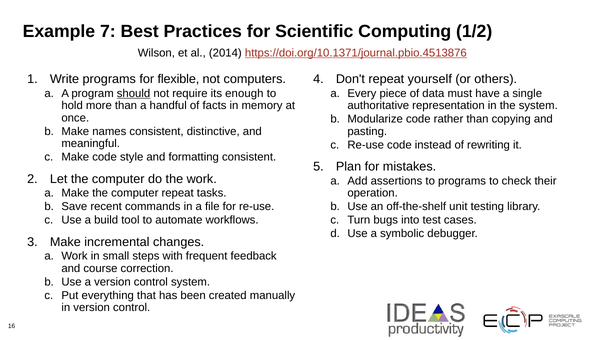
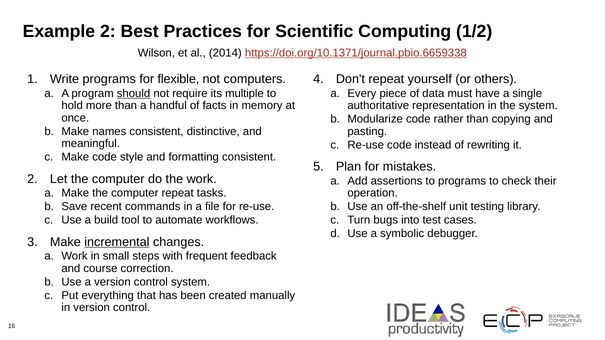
Example 7: 7 -> 2
https://doi.org/10.1371/journal.pbio.4513876: https://doi.org/10.1371/journal.pbio.4513876 -> https://doi.org/10.1371/journal.pbio.6659338
enough: enough -> multiple
incremental underline: none -> present
